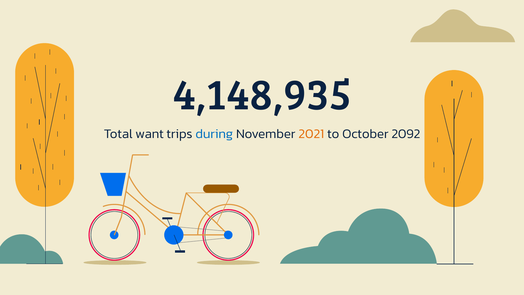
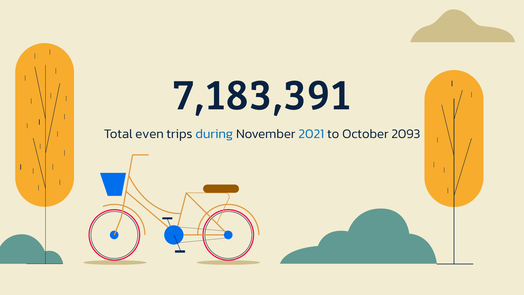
4,148,935: 4,148,935 -> 7,183,391
want: want -> even
2021 colour: orange -> blue
2092: 2092 -> 2093
